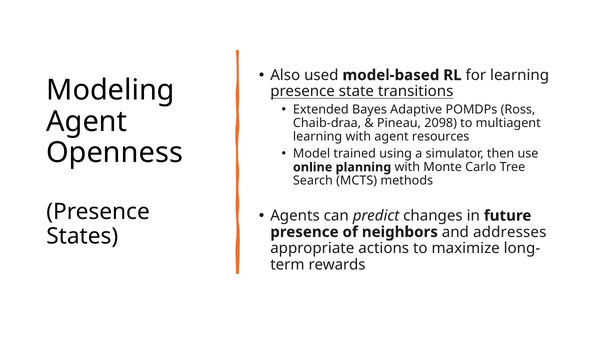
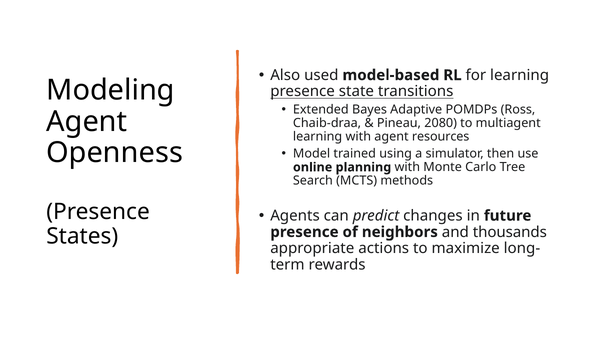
2098: 2098 -> 2080
addresses: addresses -> thousands
